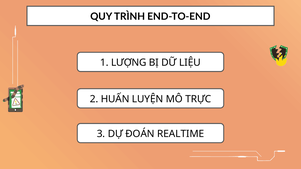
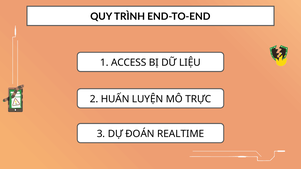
LƯỢNG: LƯỢNG -> ACCESS
